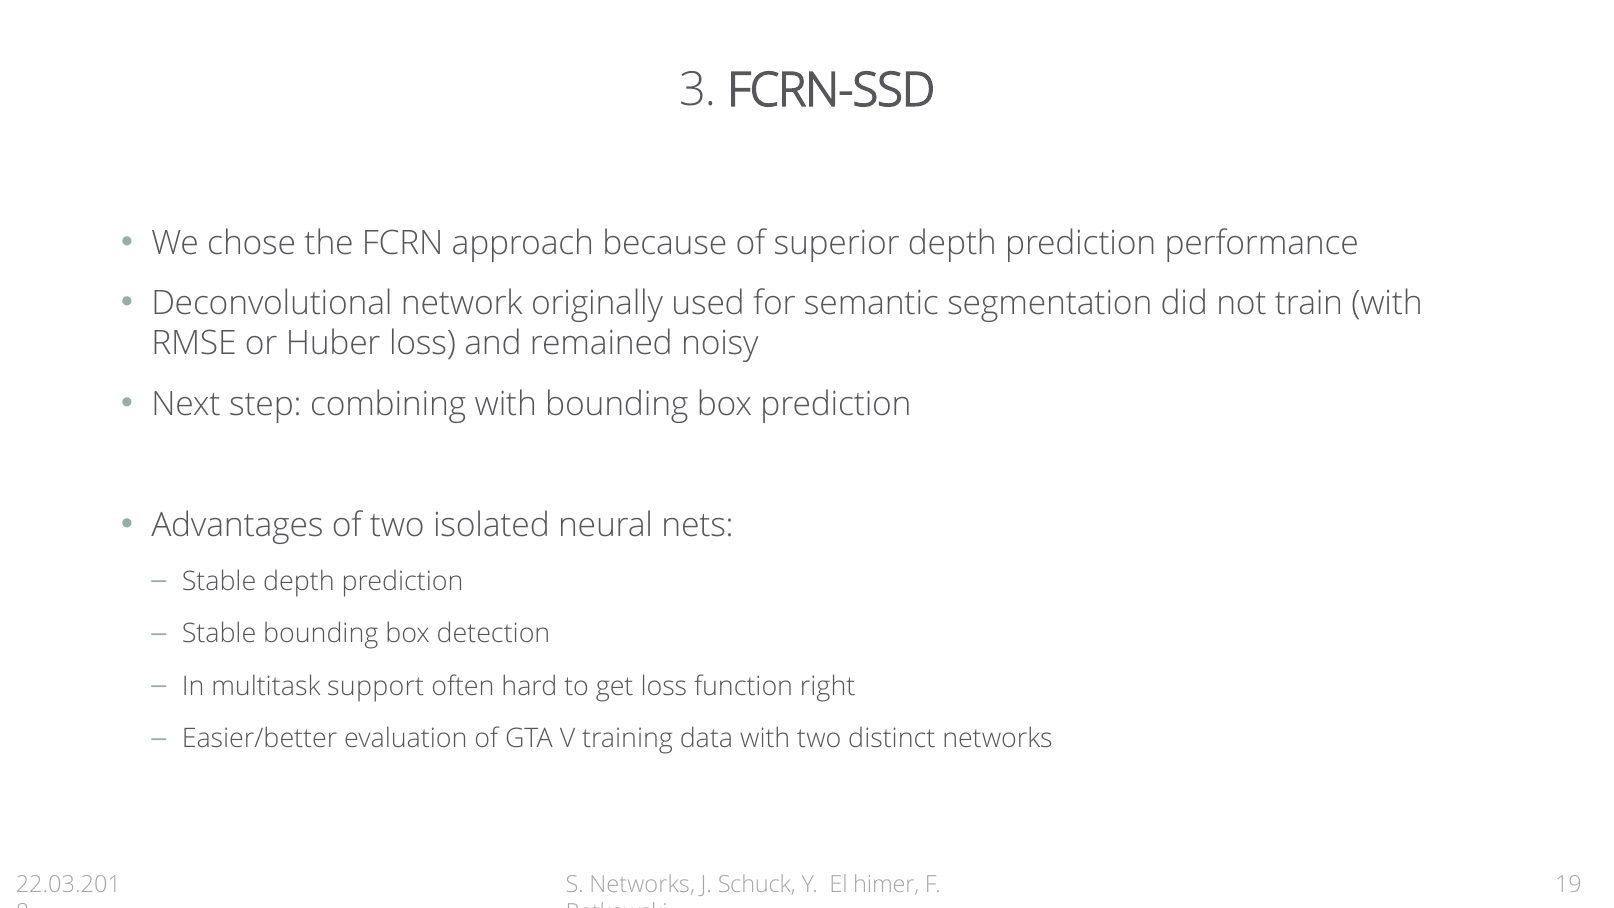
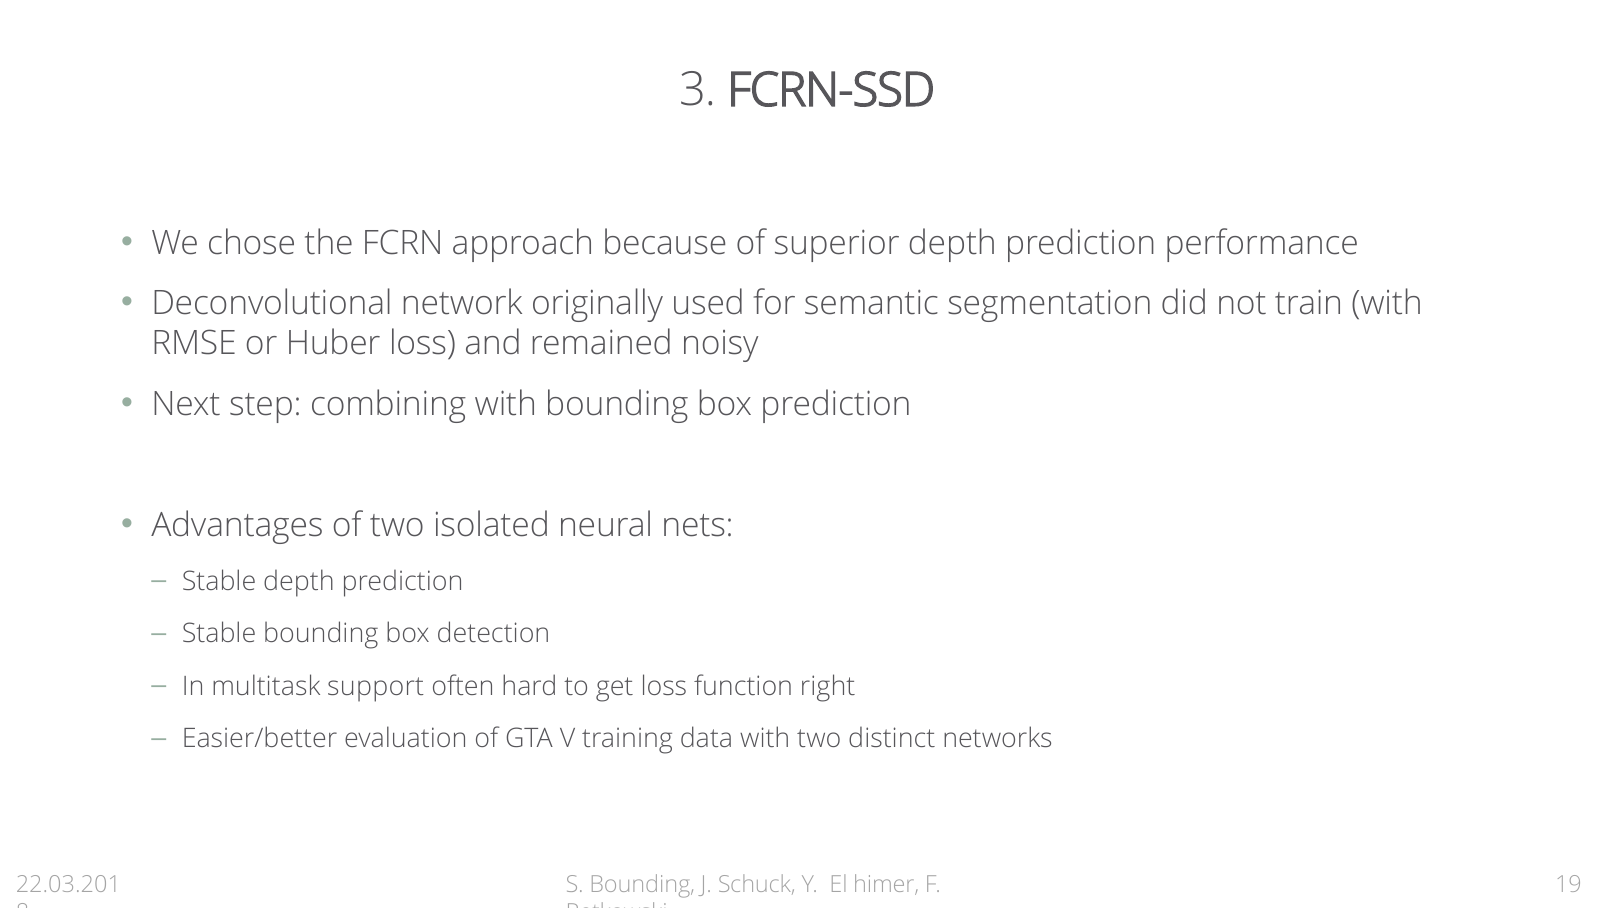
S Networks: Networks -> Bounding
